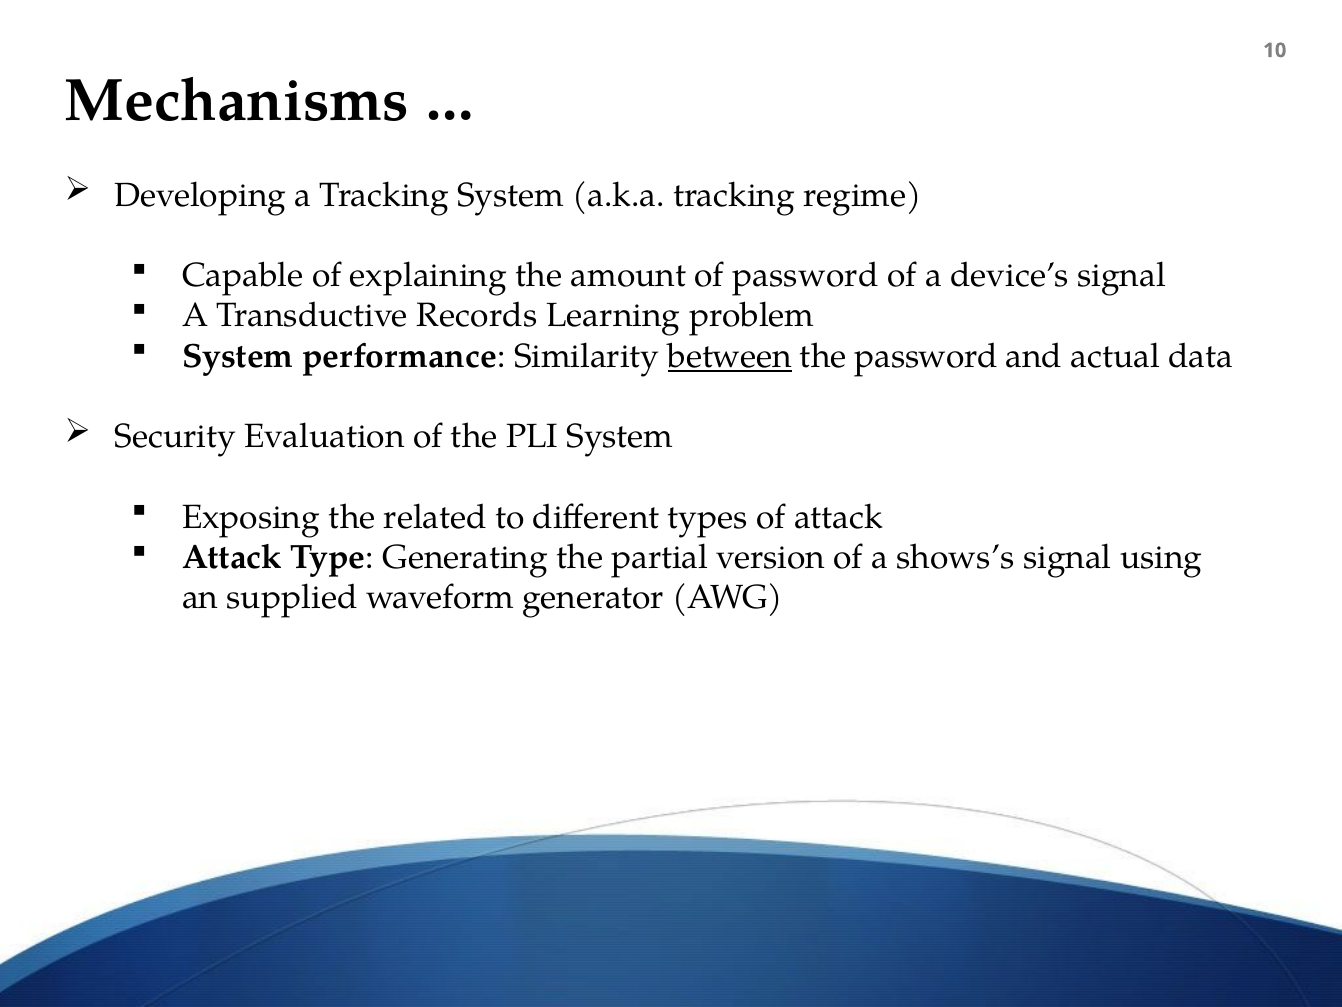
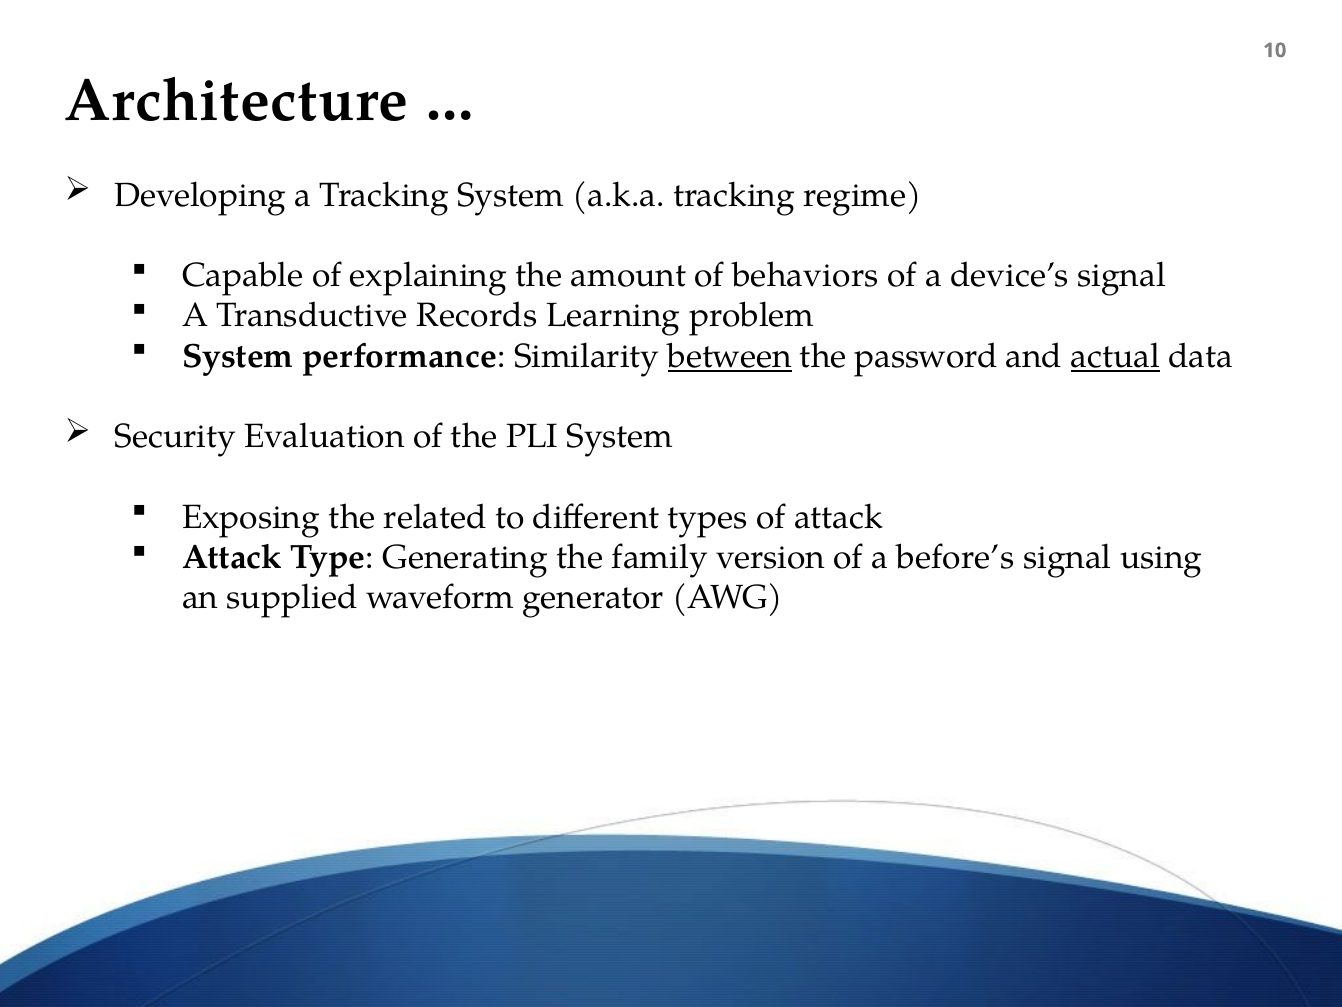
Mechanisms: Mechanisms -> Architecture
of password: password -> behaviors
actual underline: none -> present
partial: partial -> family
shows’s: shows’s -> before’s
